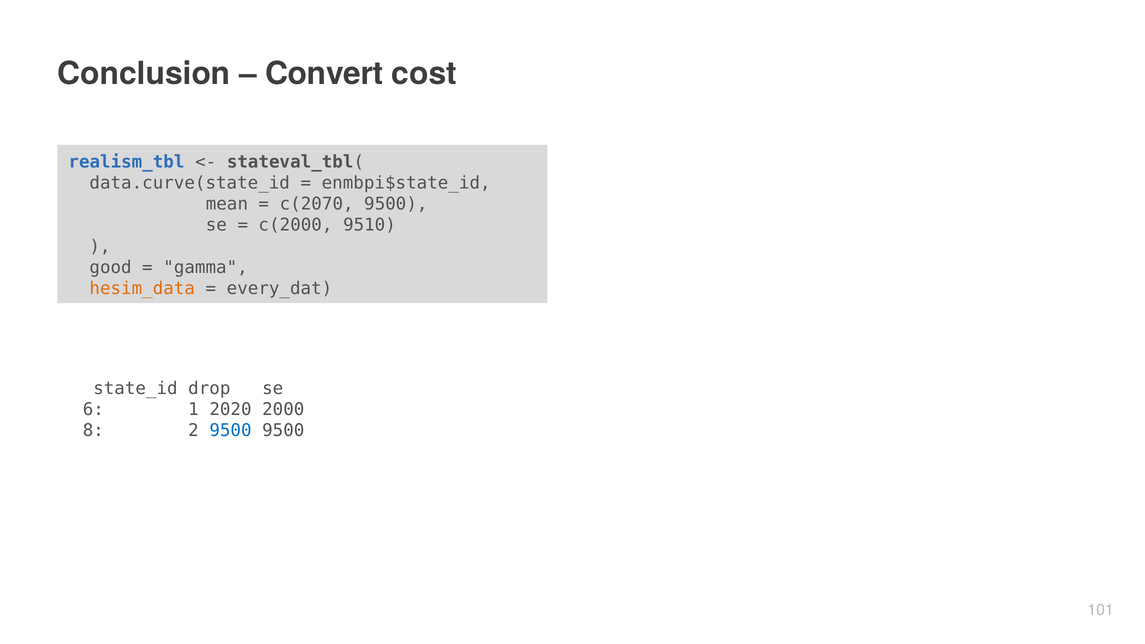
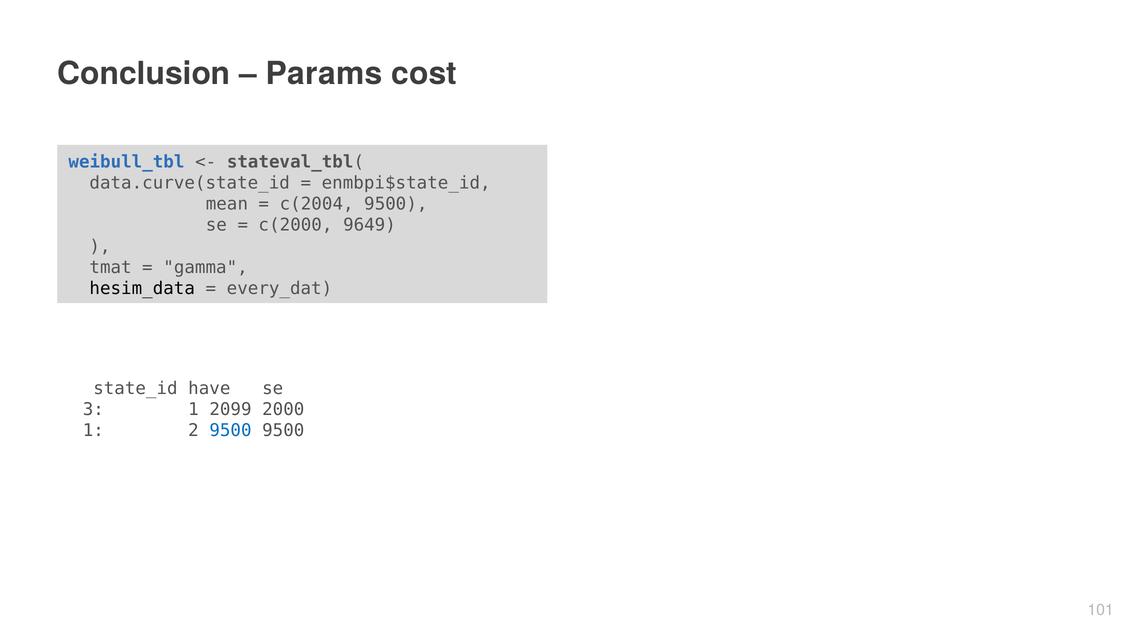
Convert: Convert -> Params
realism_tbl: realism_tbl -> weibull_tbl
c(2070: c(2070 -> c(2004
9510: 9510 -> 9649
good: good -> tmat
hesim_data colour: orange -> black
drop: drop -> have
6: 6 -> 3
2020: 2020 -> 2099
8 at (93, 430): 8 -> 1
